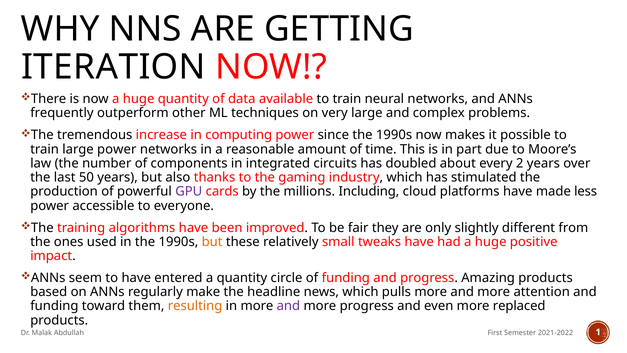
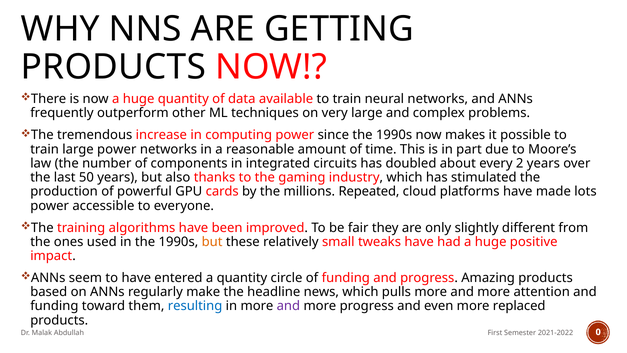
ITERATION at (113, 67): ITERATION -> PRODUCTS
GPU colour: purple -> black
Including: Including -> Repeated
less: less -> lots
resulting colour: orange -> blue
1: 1 -> 0
